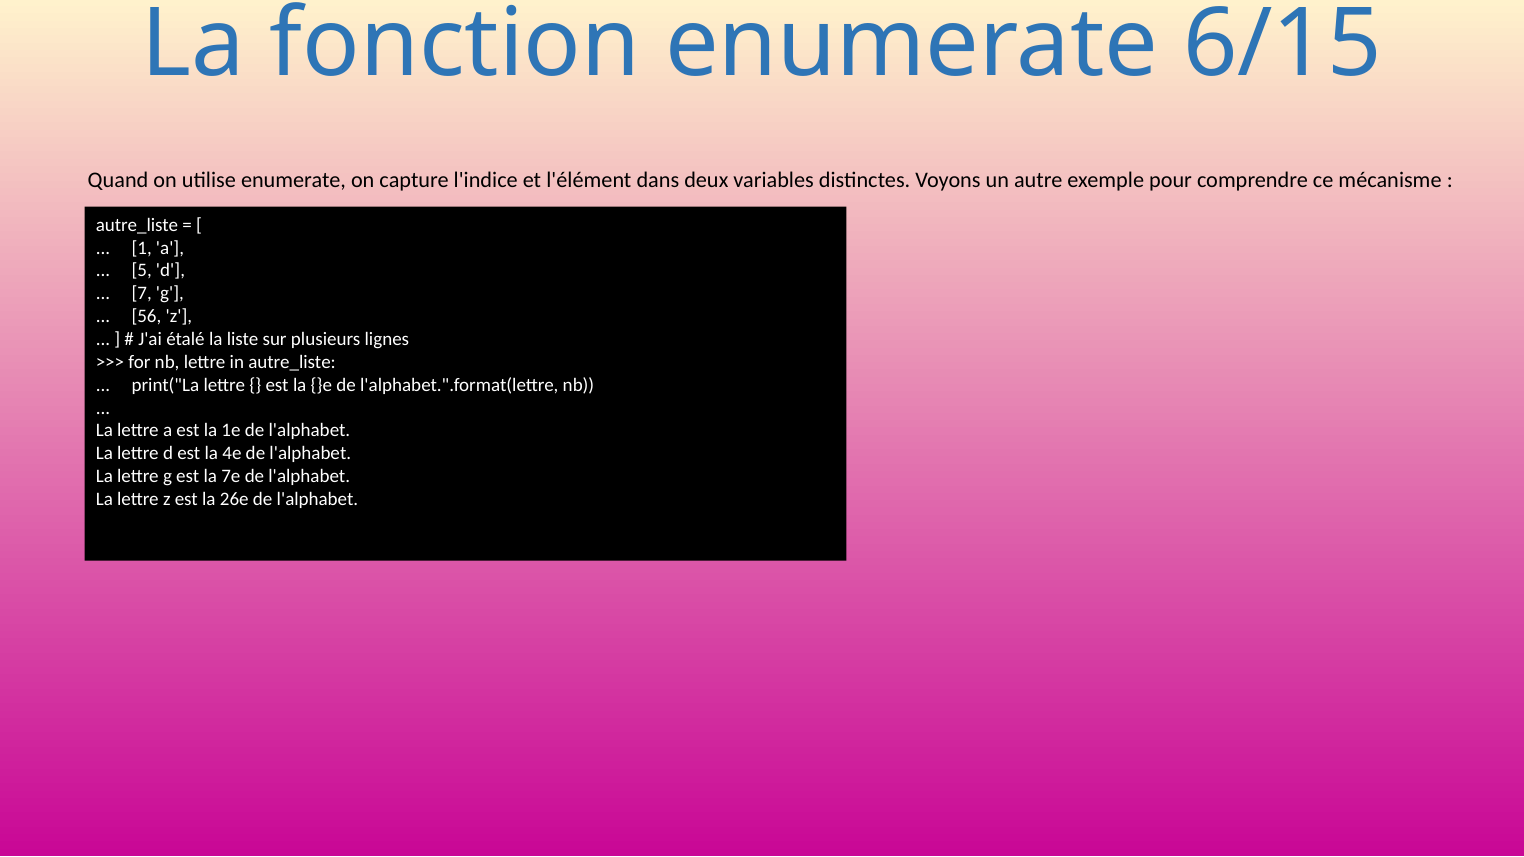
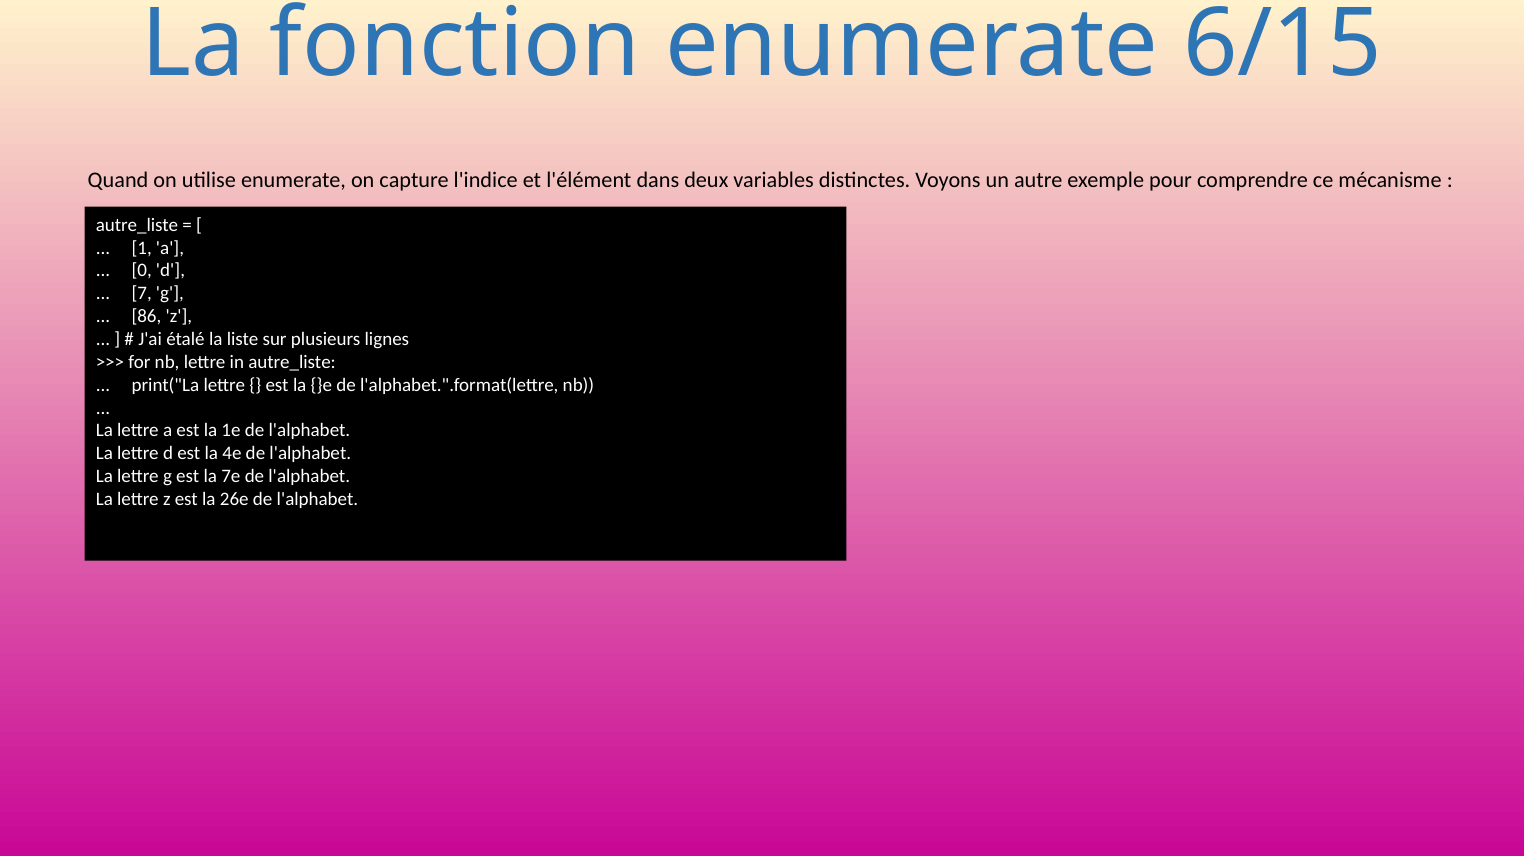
5: 5 -> 0
56: 56 -> 86
